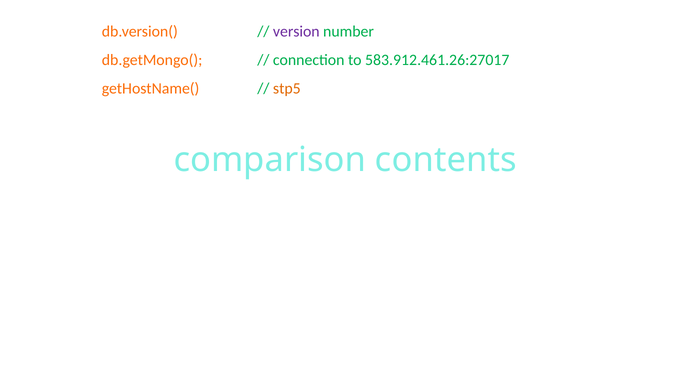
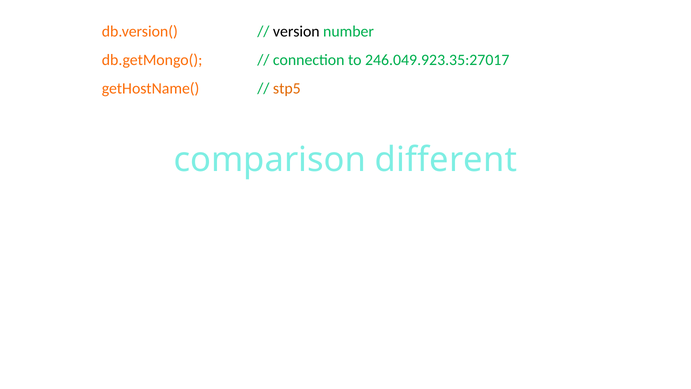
version colour: purple -> black
583.912.461.26:27017: 583.912.461.26:27017 -> 246.049.923.35:27017
contents: contents -> different
